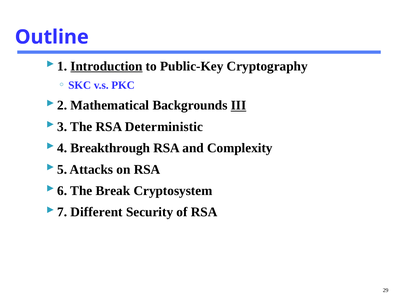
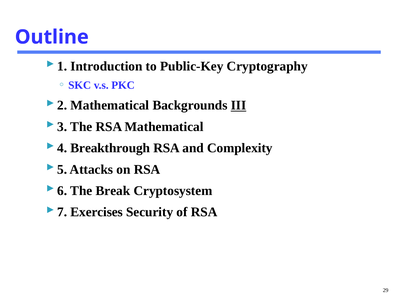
Introduction underline: present -> none
RSA Deterministic: Deterministic -> Mathematical
Different: Different -> Exercises
